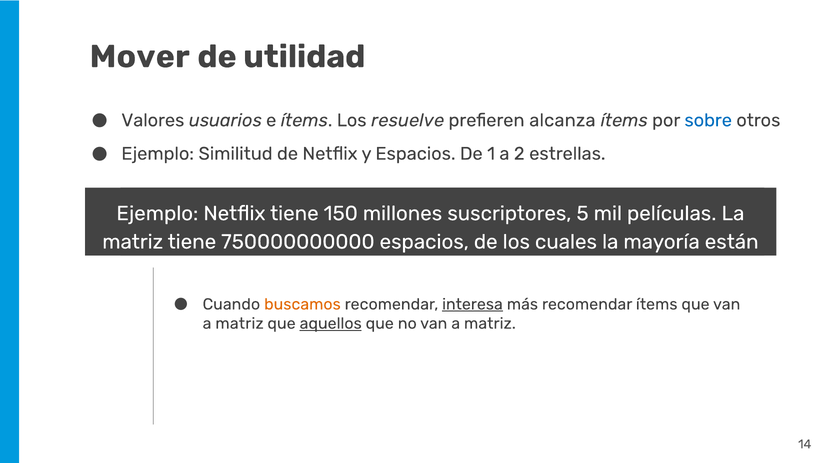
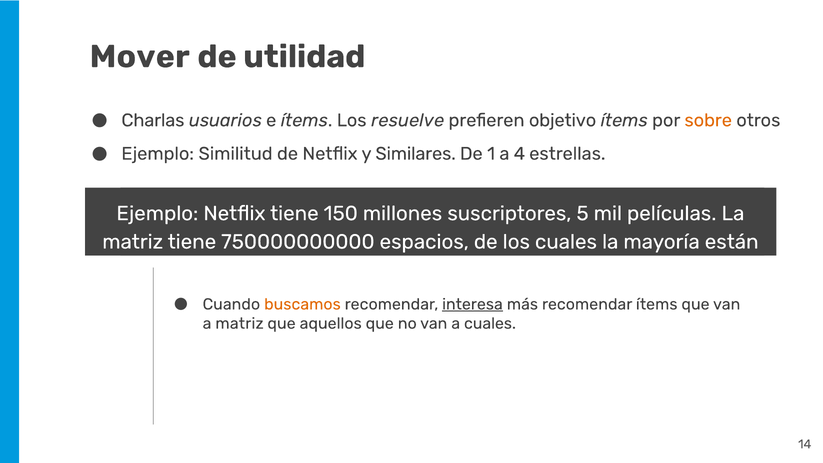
Valores: Valores -> Charlas
alcanza: alcanza -> objetivo
sobre colour: blue -> orange
y Espacios: Espacios -> Similares
2: 2 -> 4
aquellos underline: present -> none
no van a matriz: matriz -> cuales
